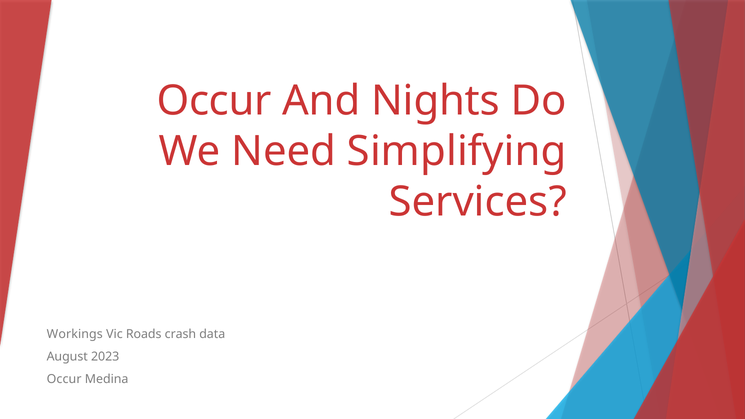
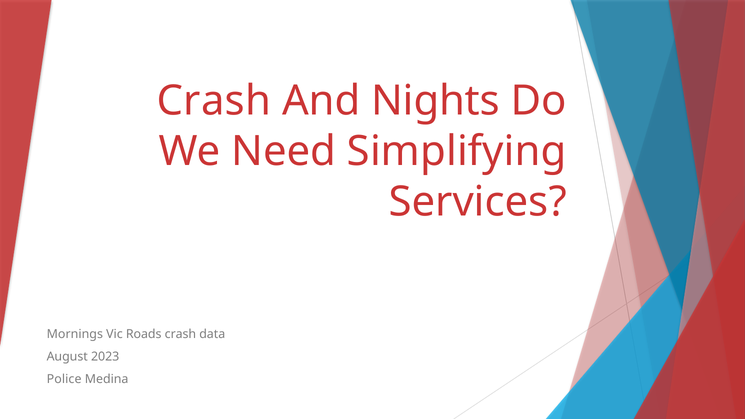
Occur at (214, 101): Occur -> Crash
Workings: Workings -> Mornings
Occur at (64, 379): Occur -> Police
